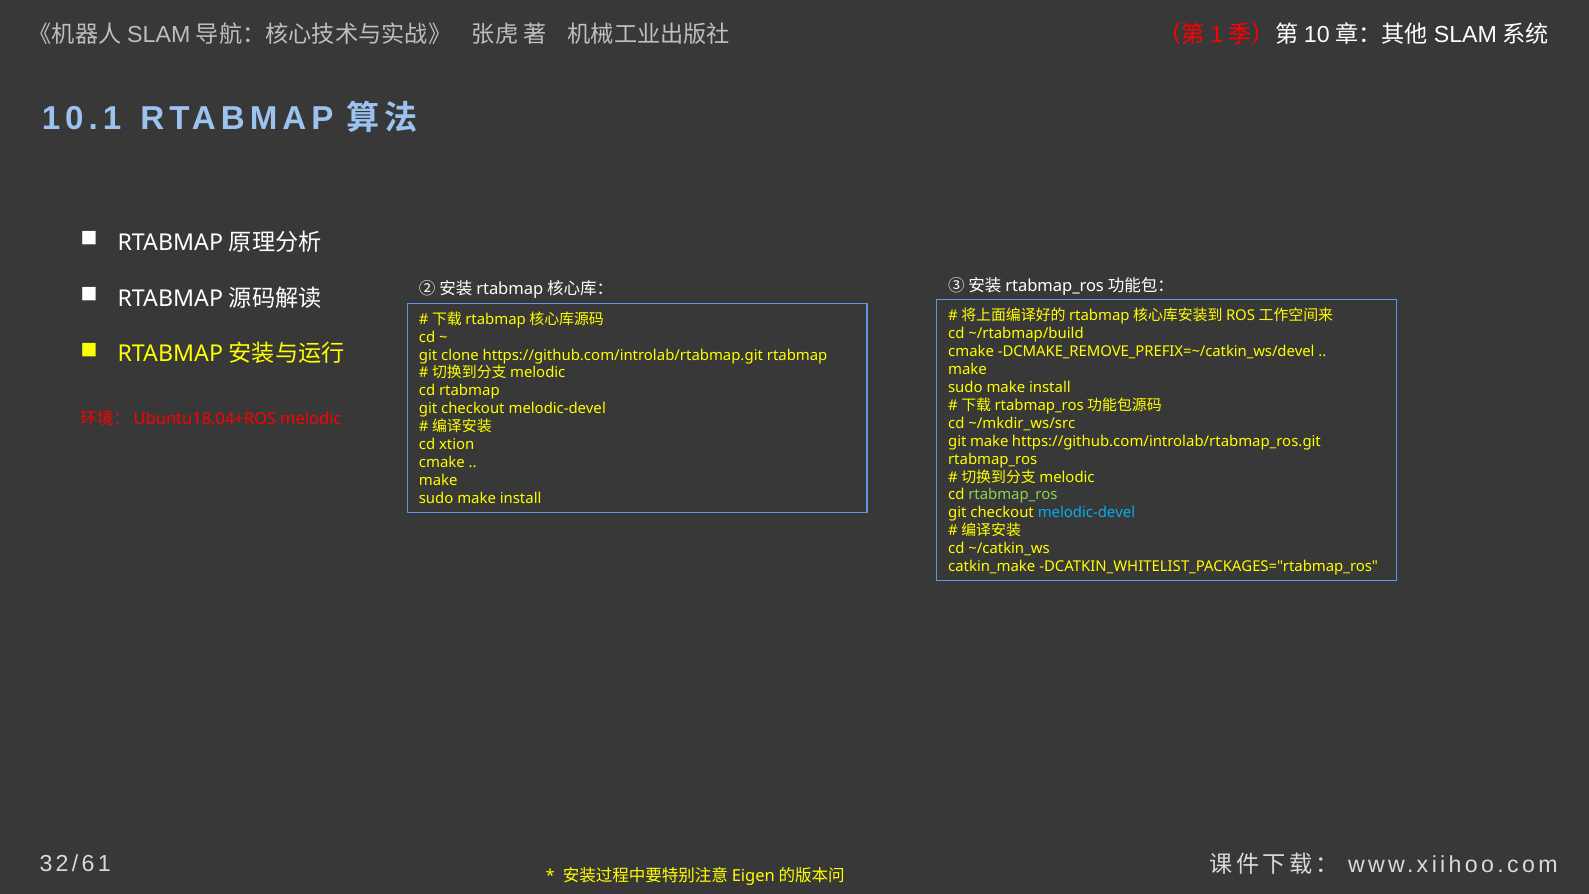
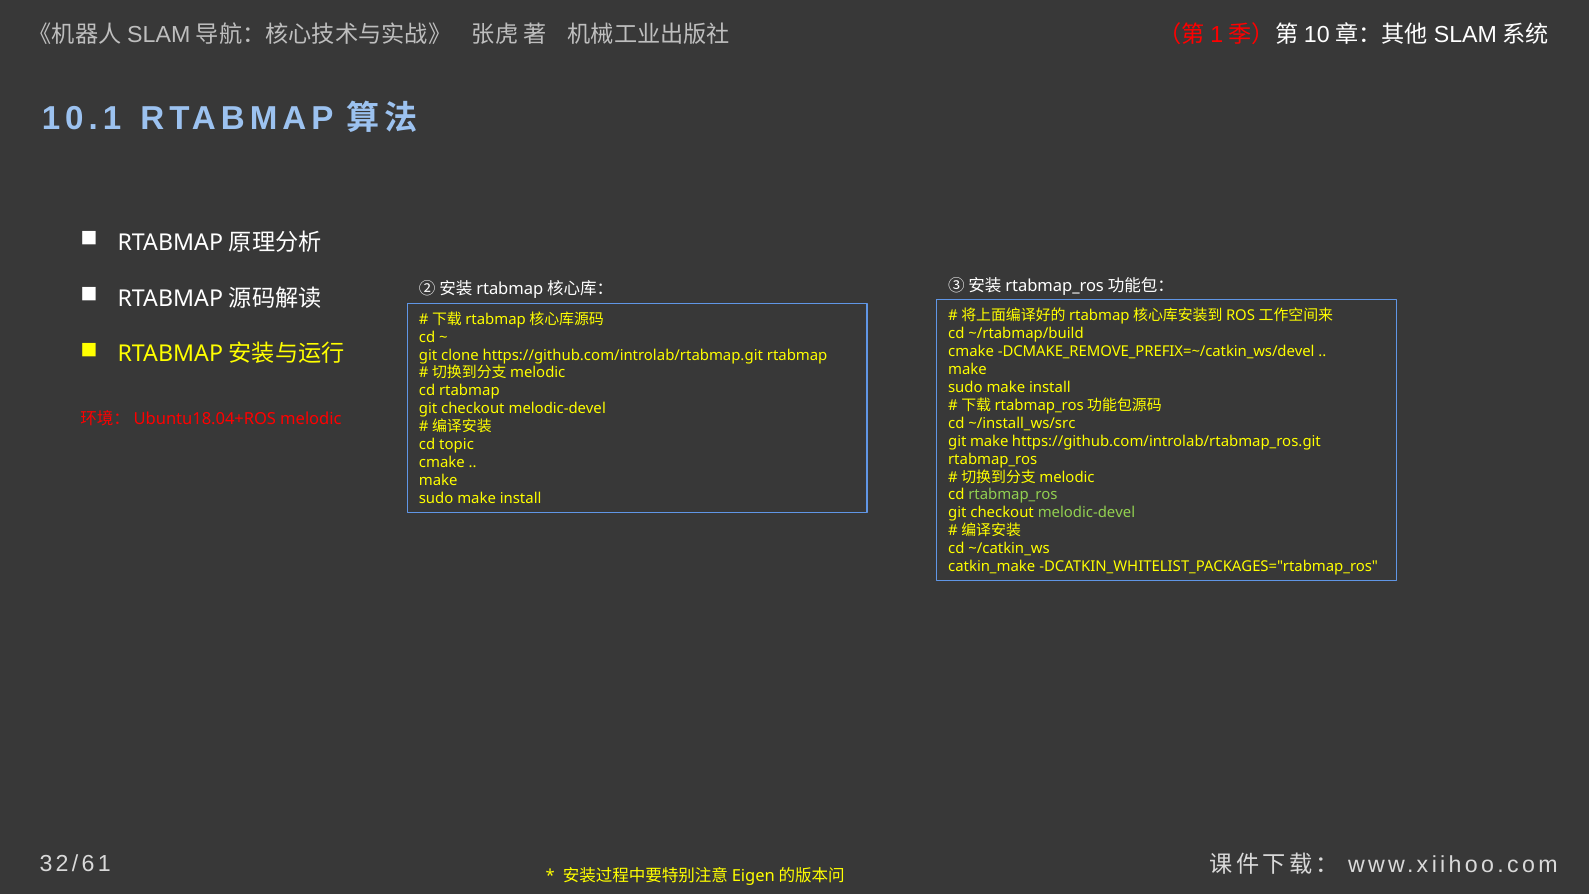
~/mkdir_ws/src: ~/mkdir_ws/src -> ~/install_ws/src
xtion: xtion -> topic
melodic-devel at (1086, 513) colour: light blue -> light green
